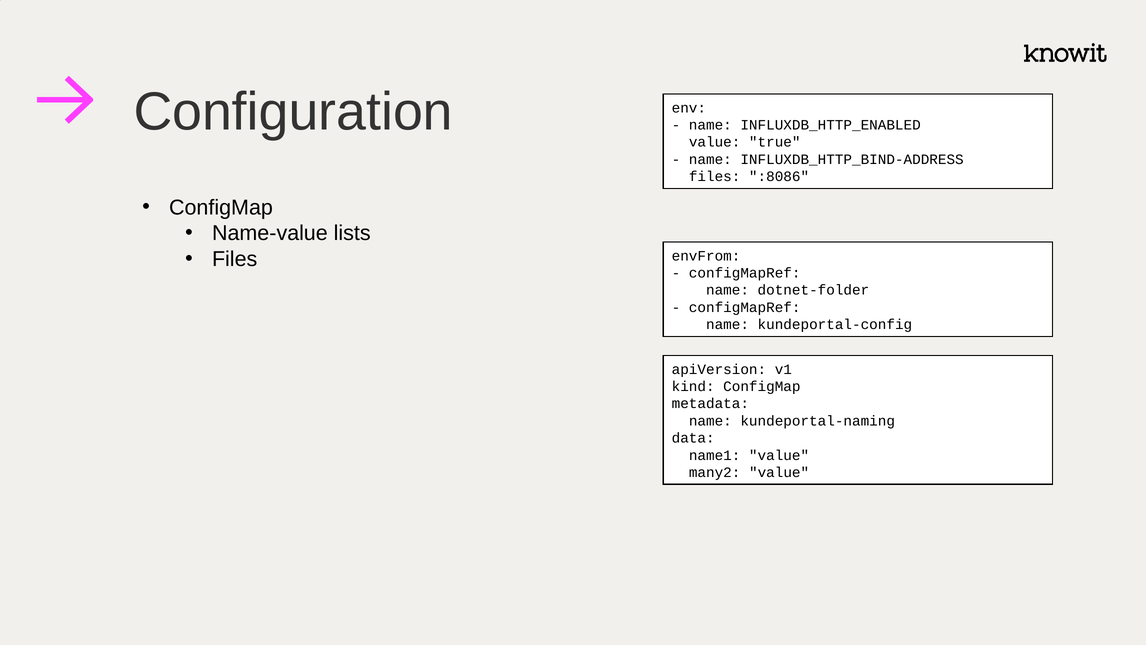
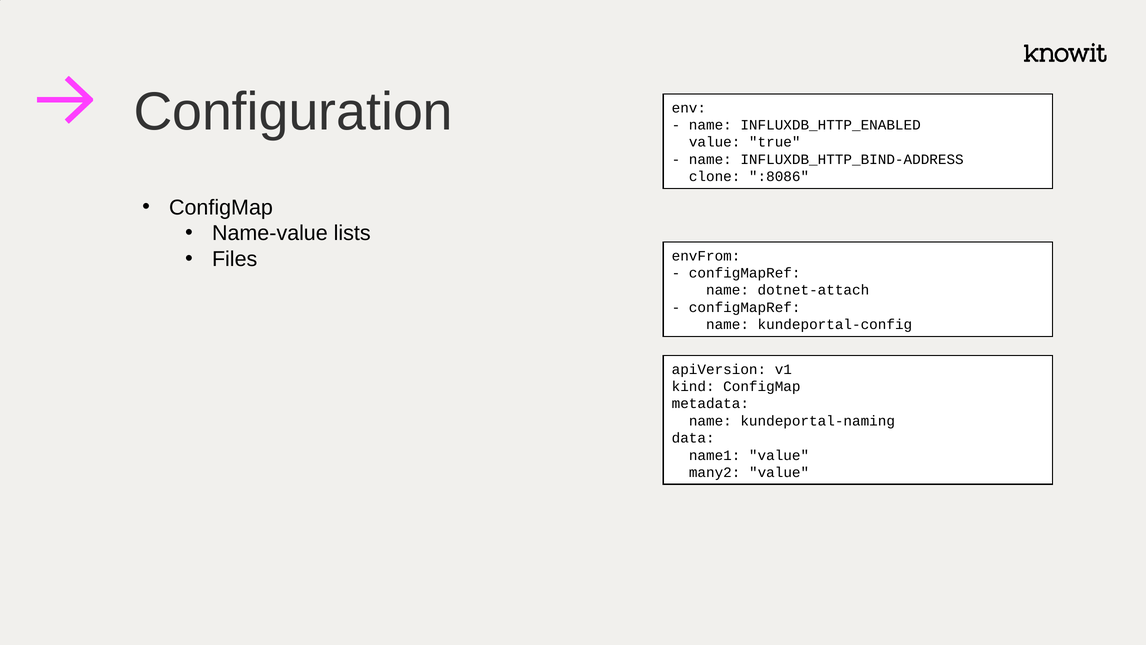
files at (715, 177): files -> clone
dotnet-folder: dotnet-folder -> dotnet-attach
